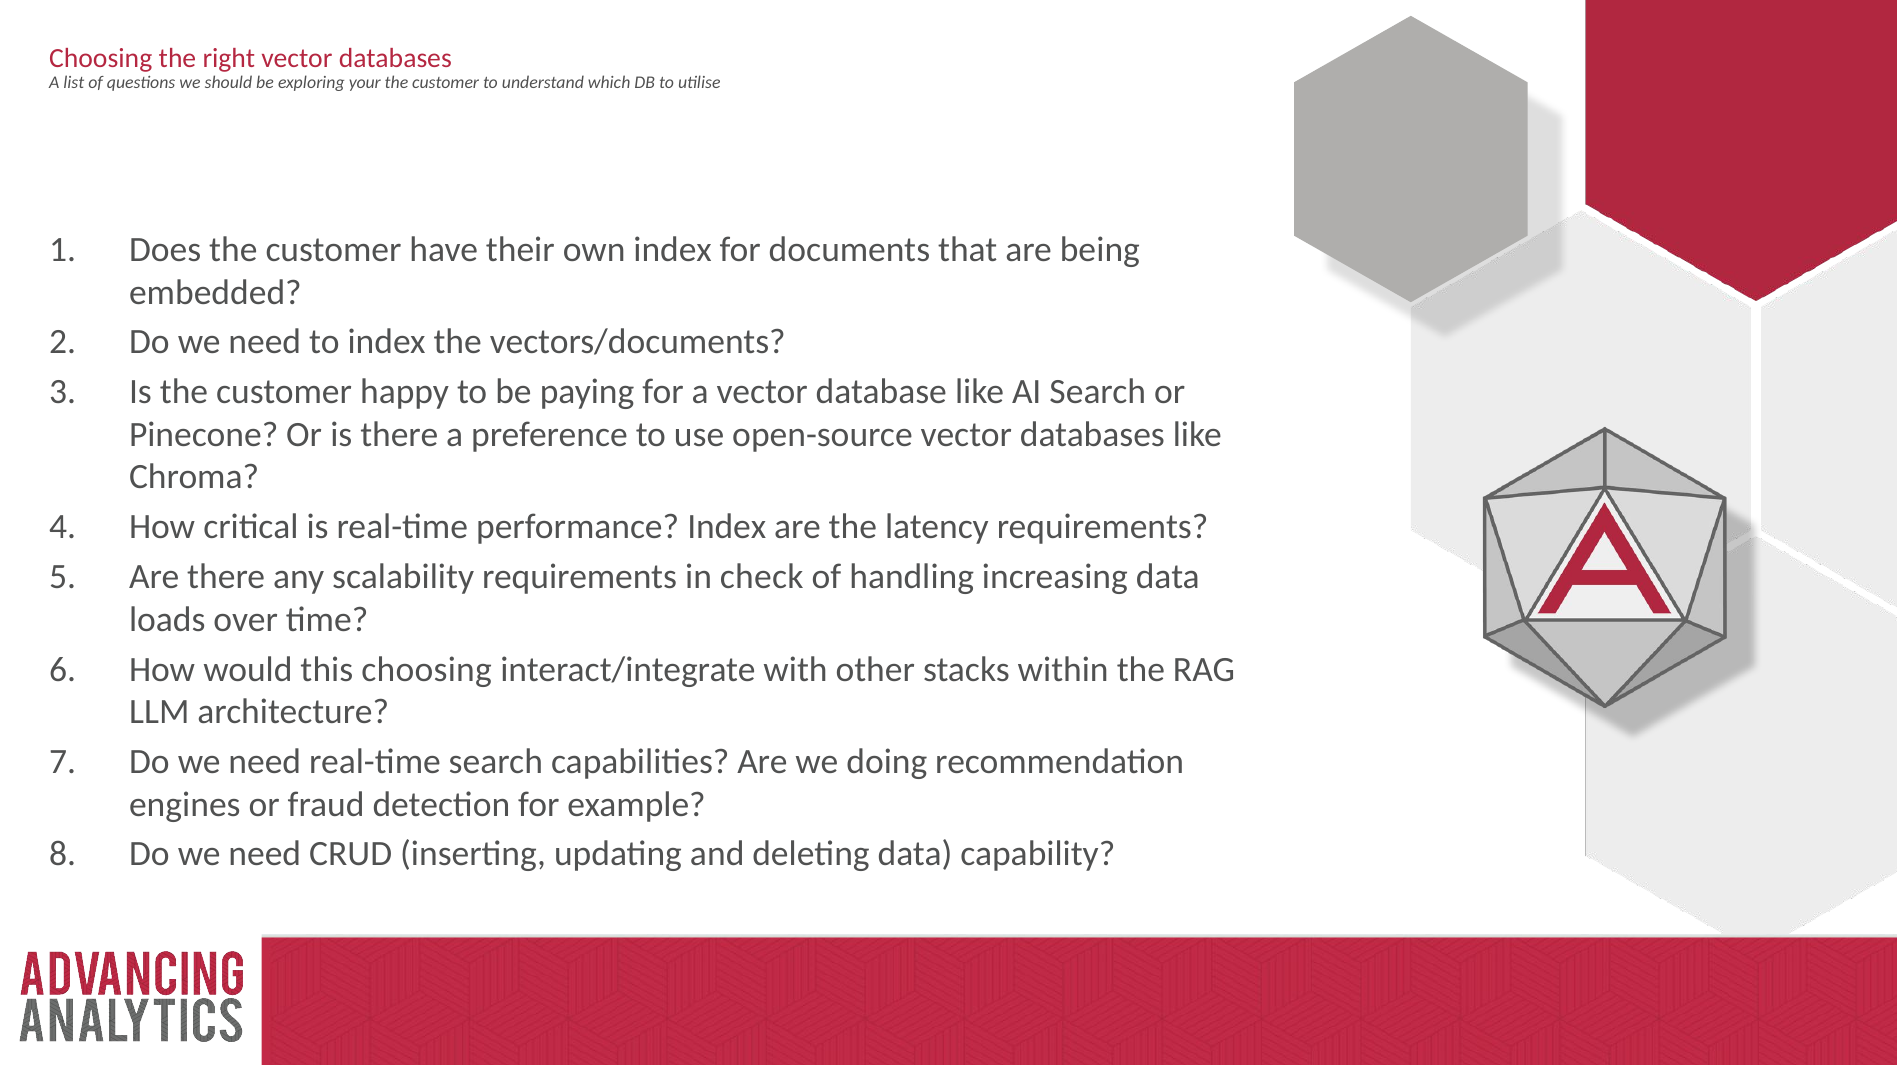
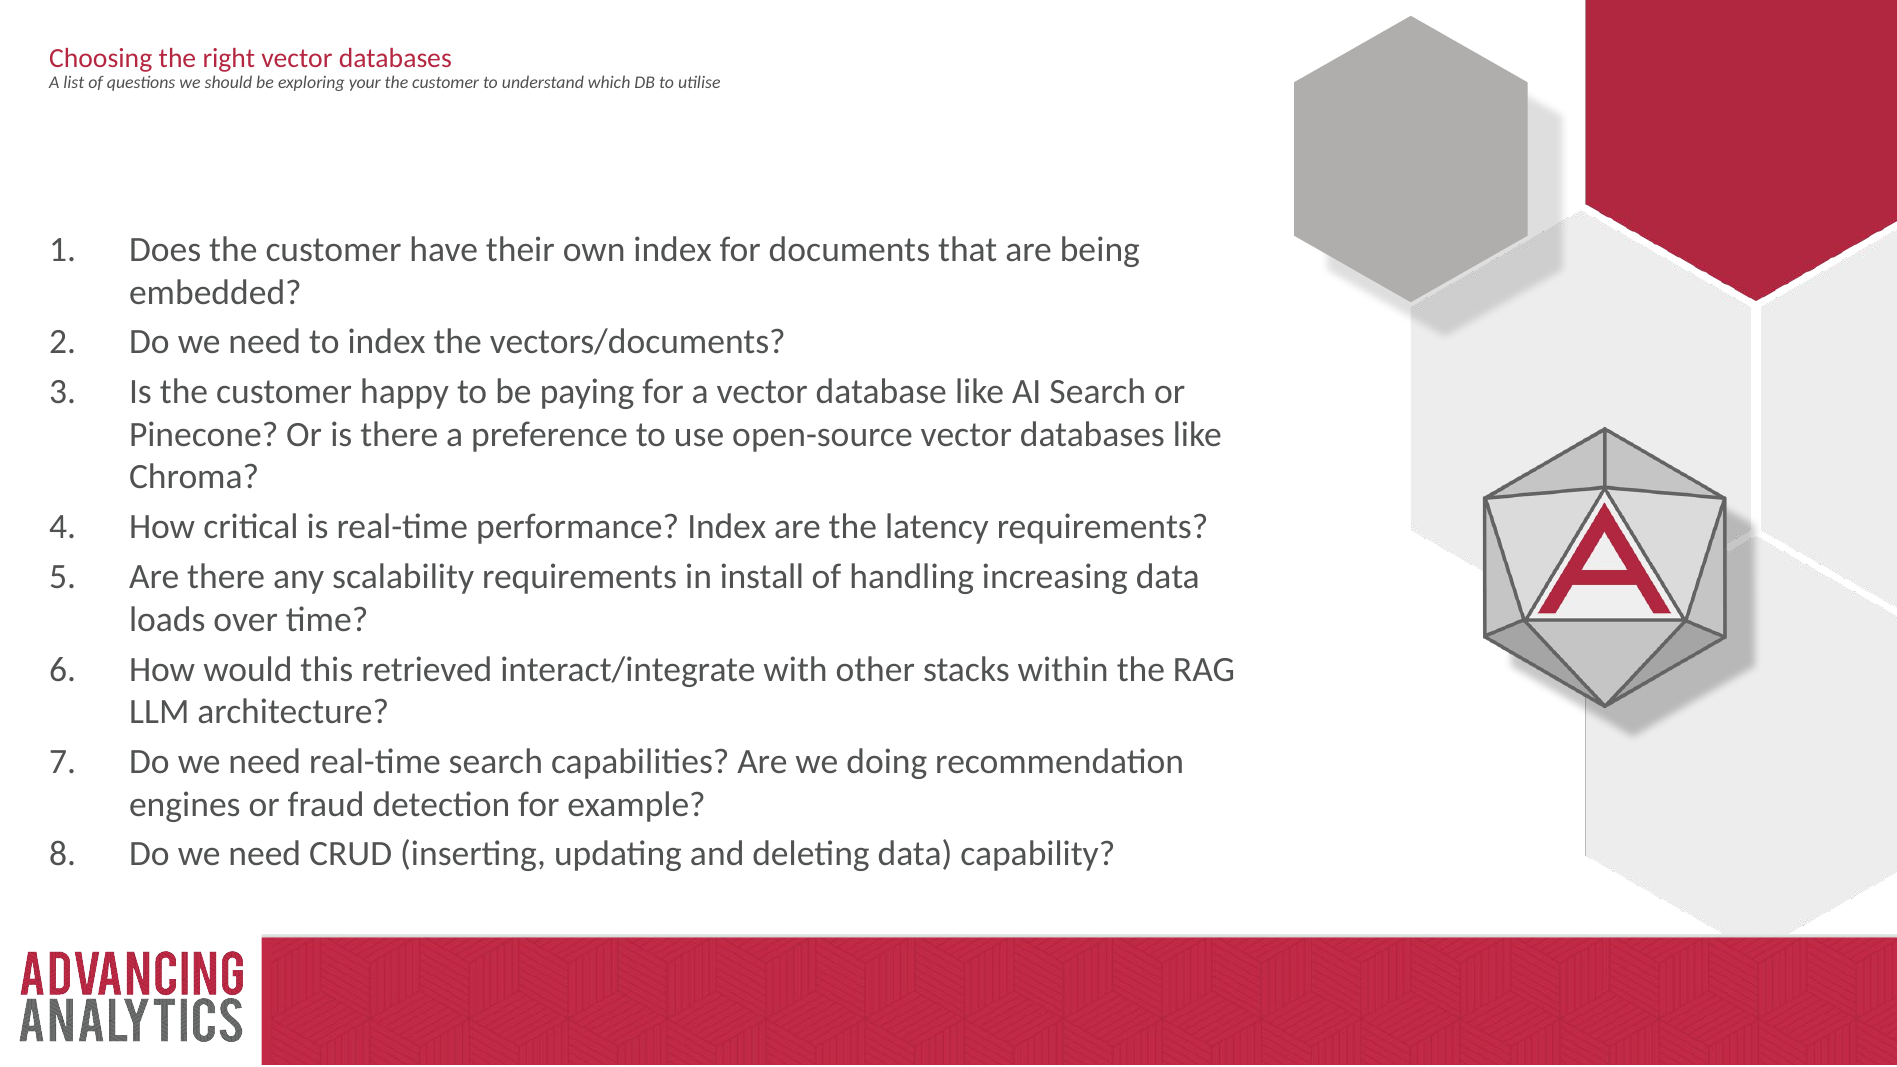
check: check -> install
this choosing: choosing -> retrieved
